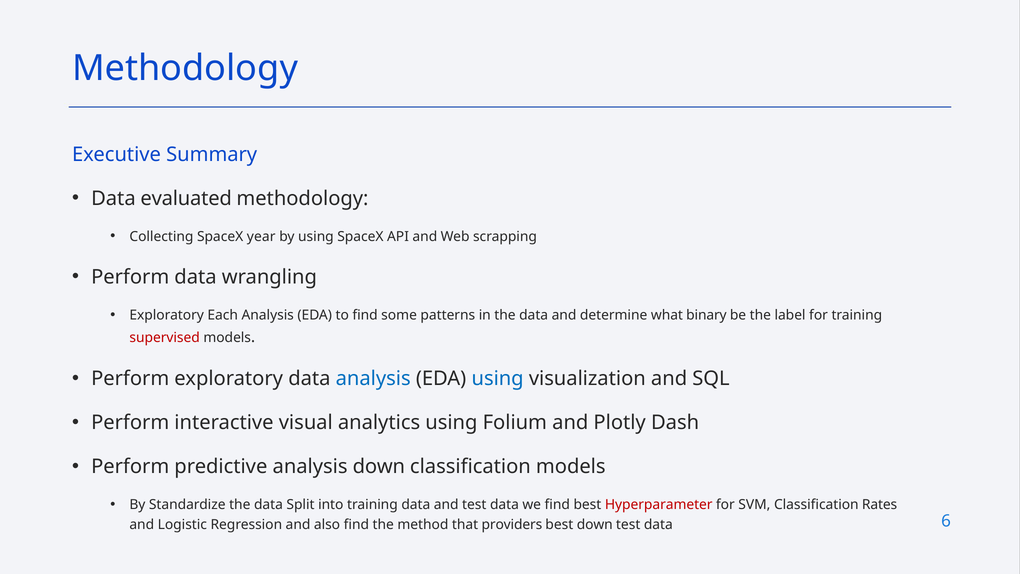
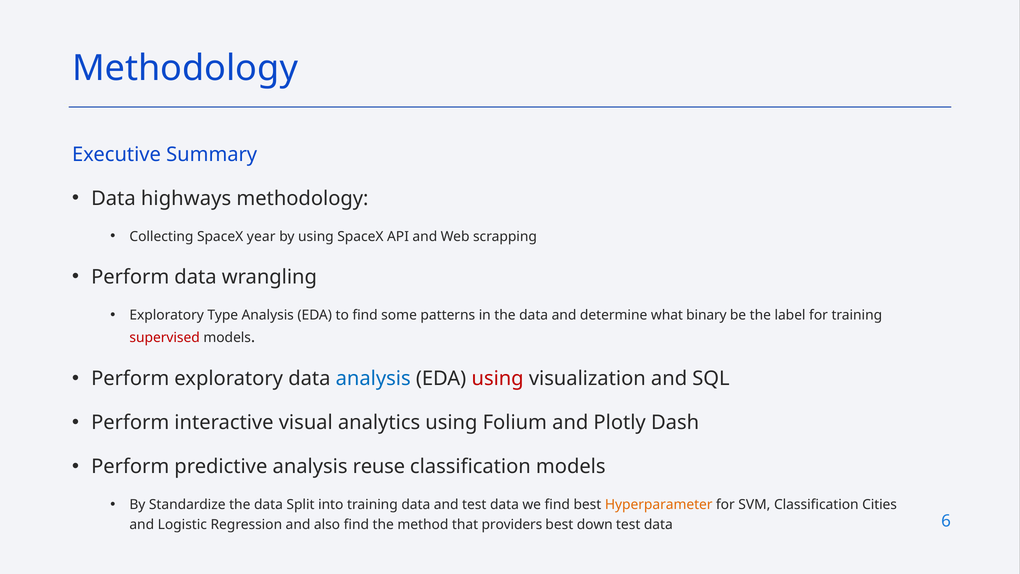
evaluated: evaluated -> highways
Each: Each -> Type
using at (498, 379) colour: blue -> red
analysis down: down -> reuse
Hyperparameter colour: red -> orange
Rates: Rates -> Cities
